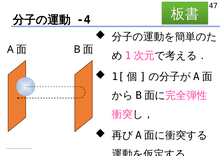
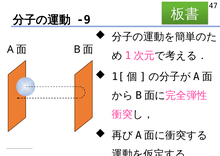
-4: -4 -> -9
